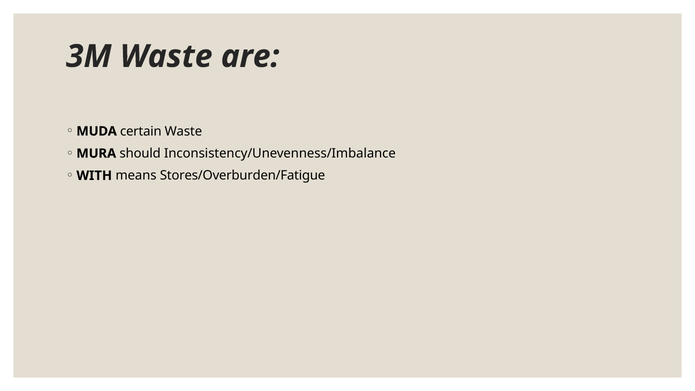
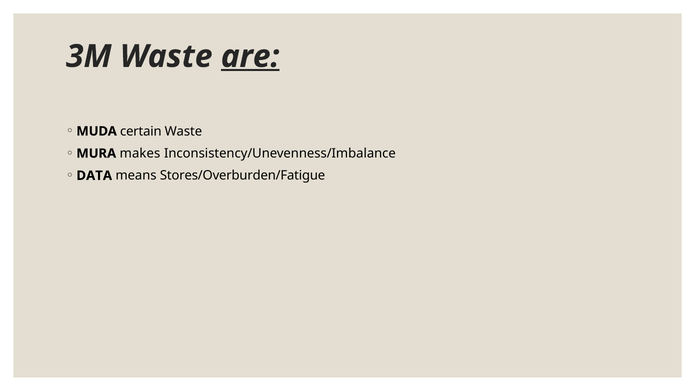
are underline: none -> present
should: should -> makes
WITH: WITH -> DATA
